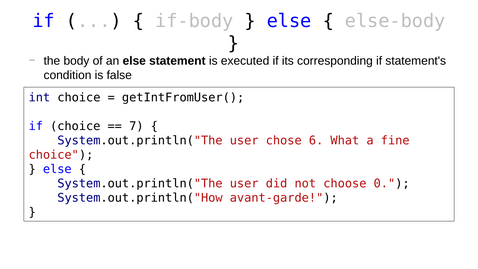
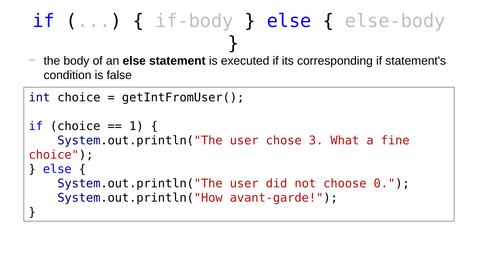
7: 7 -> 1
6: 6 -> 3
